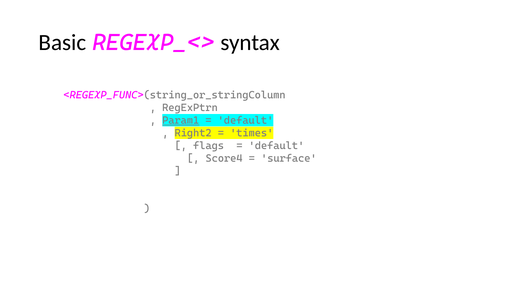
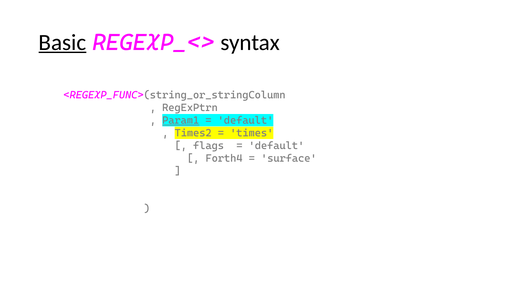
Basic underline: none -> present
Right2: Right2 -> Times2
Score4: Score4 -> Forth4
